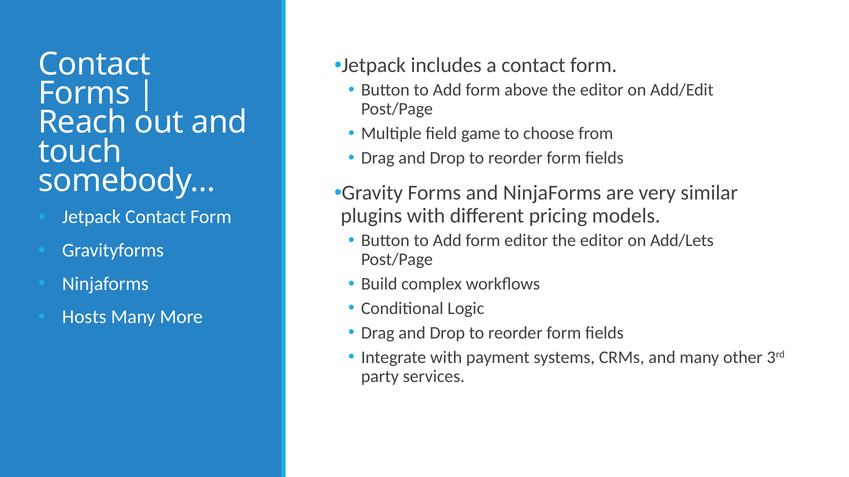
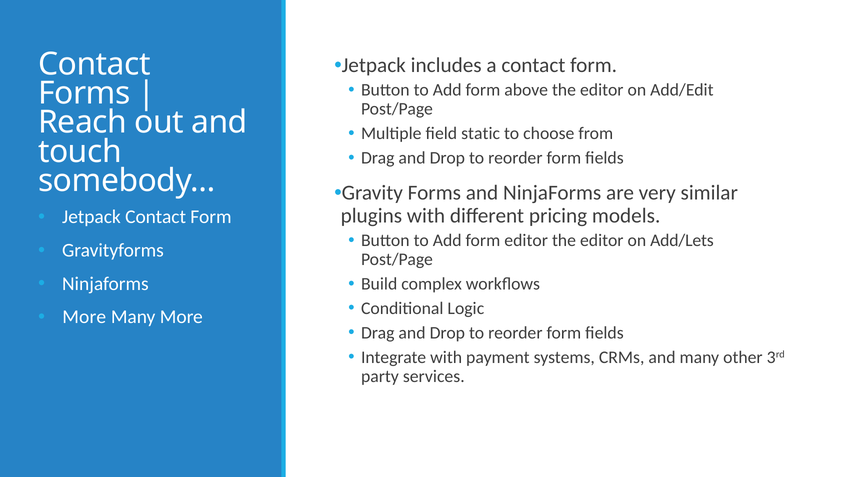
game: game -> static
Hosts at (84, 317): Hosts -> More
